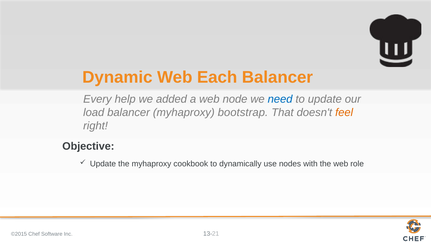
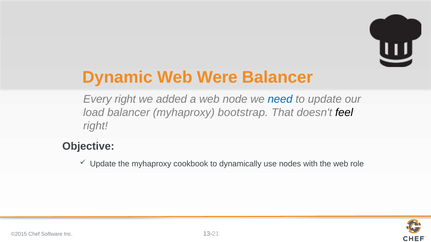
Each: Each -> Were
Every help: help -> right
feel colour: orange -> black
